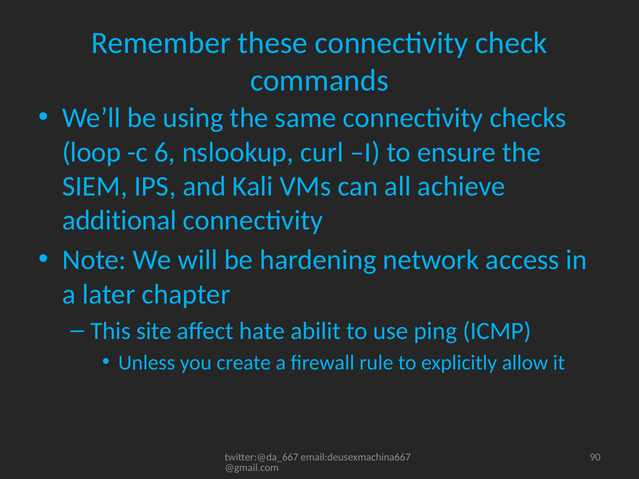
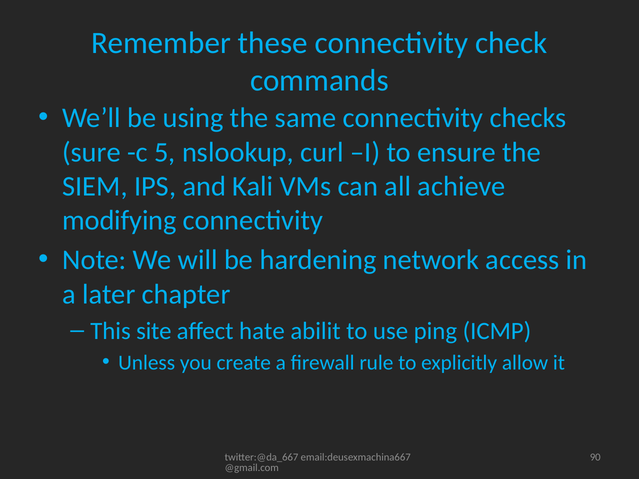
loop: loop -> sure
6: 6 -> 5
additional: additional -> modifying
